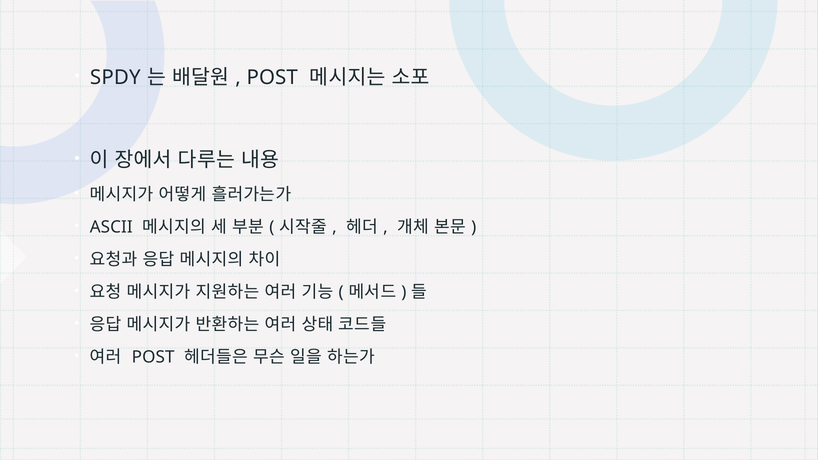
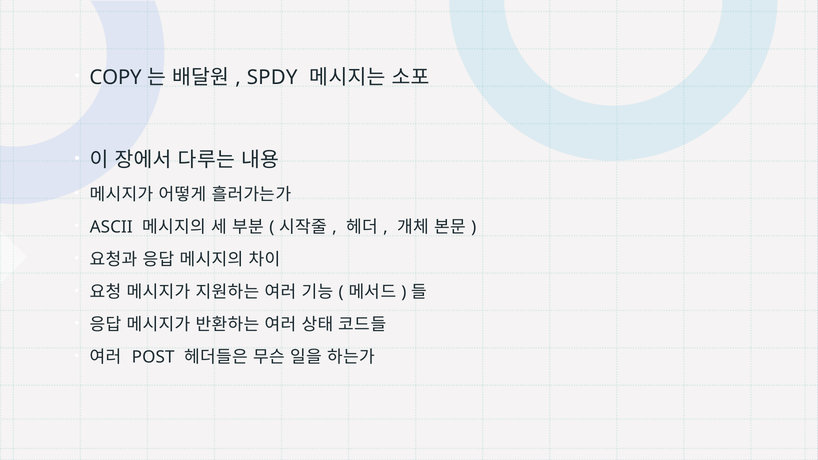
SPDY: SPDY -> COPY
POST at (272, 77): POST -> SPDY
